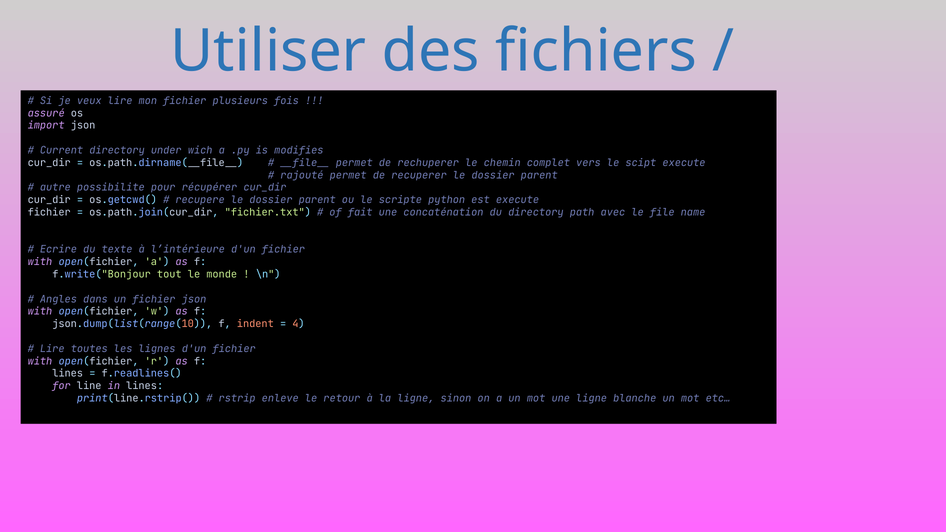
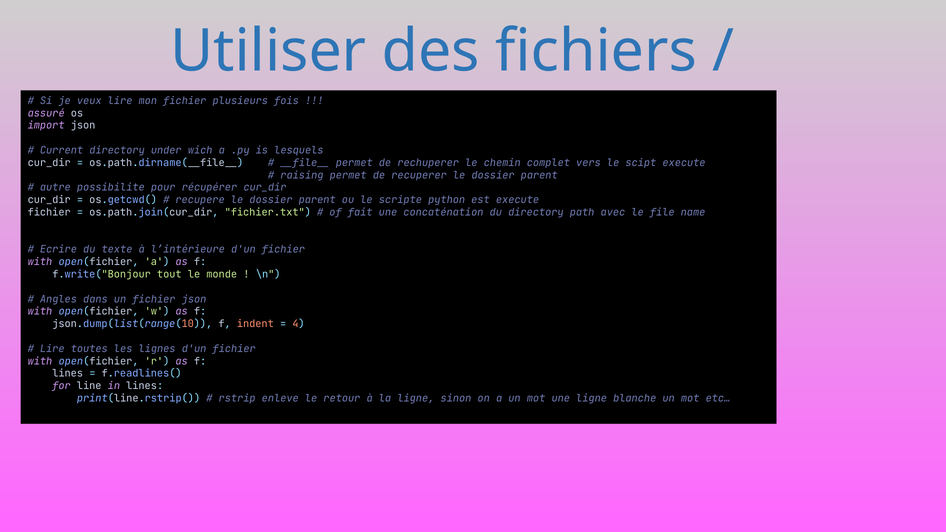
modifies: modifies -> lesquels
rajouté: rajouté -> raising
